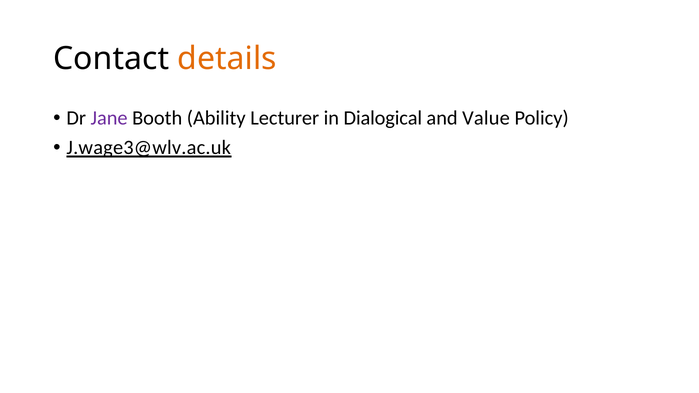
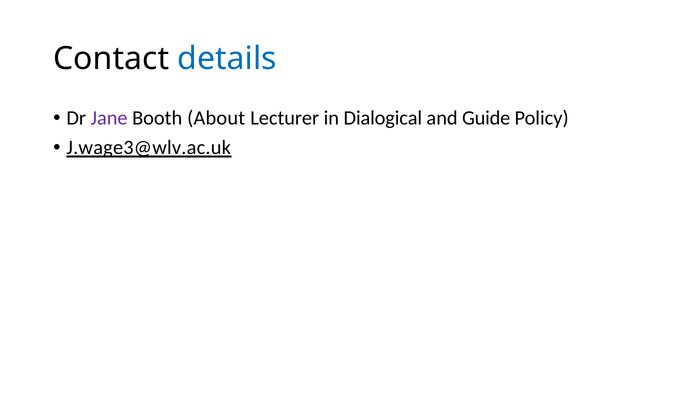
details colour: orange -> blue
Ability: Ability -> About
Value: Value -> Guide
